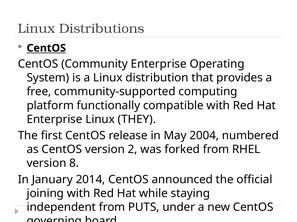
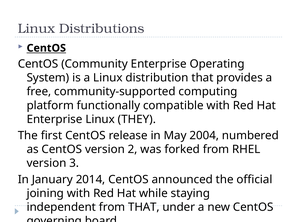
8: 8 -> 3
from PUTS: PUTS -> THAT
